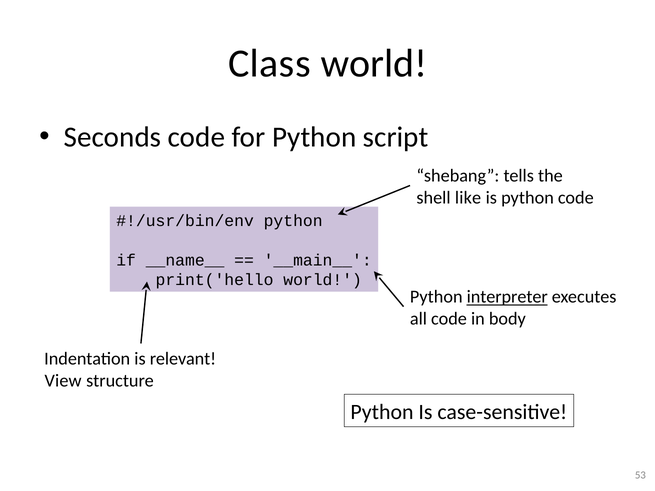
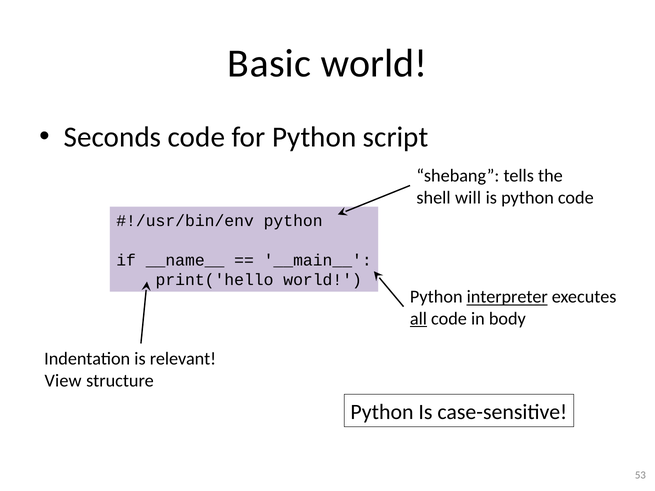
Class: Class -> Basic
like: like -> will
all underline: none -> present
